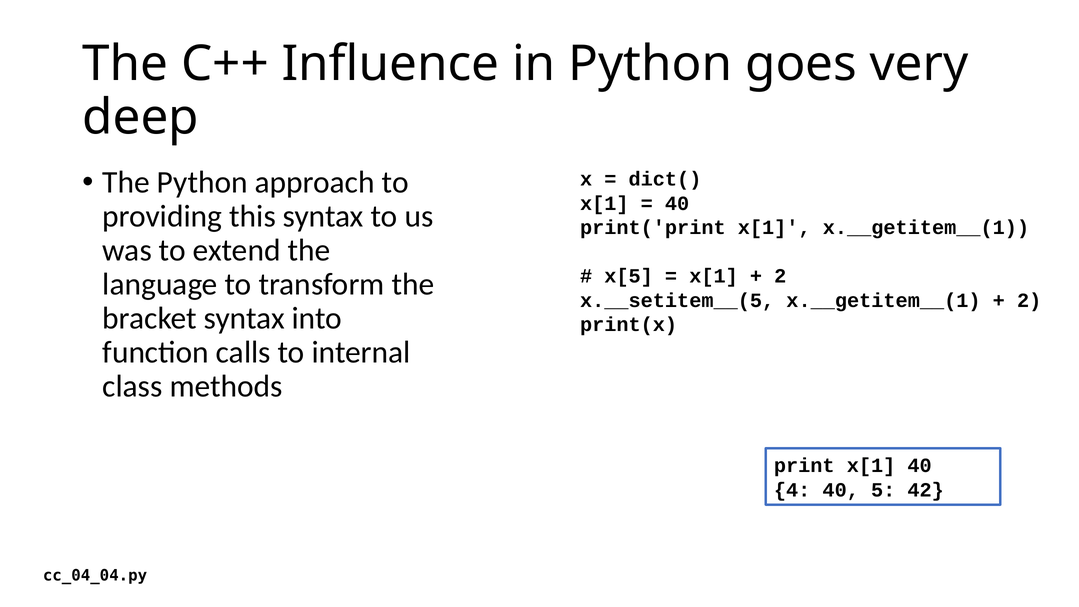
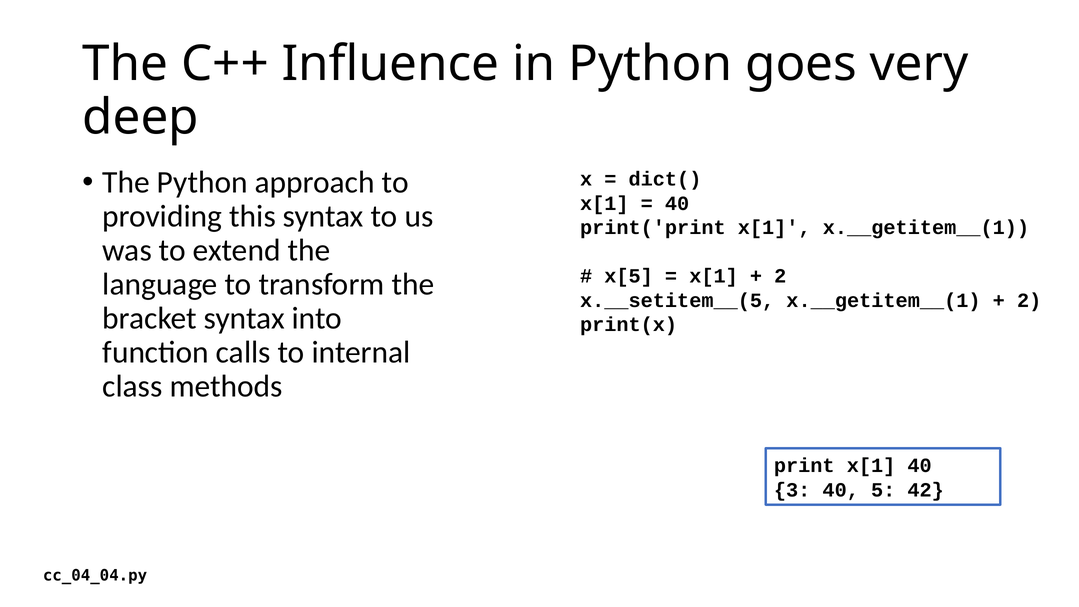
4: 4 -> 3
